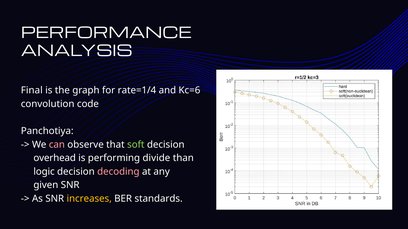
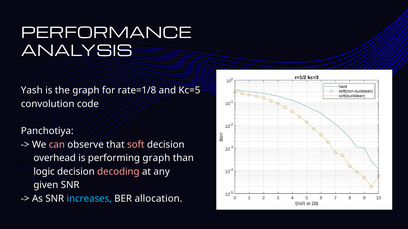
Final: Final -> Yash
rate=1/4: rate=1/4 -> rate=1/8
Kc=6: Kc=6 -> Kc=5
soft colour: light green -> pink
performing divide: divide -> graph
increases colour: yellow -> light blue
standards: standards -> allocation
